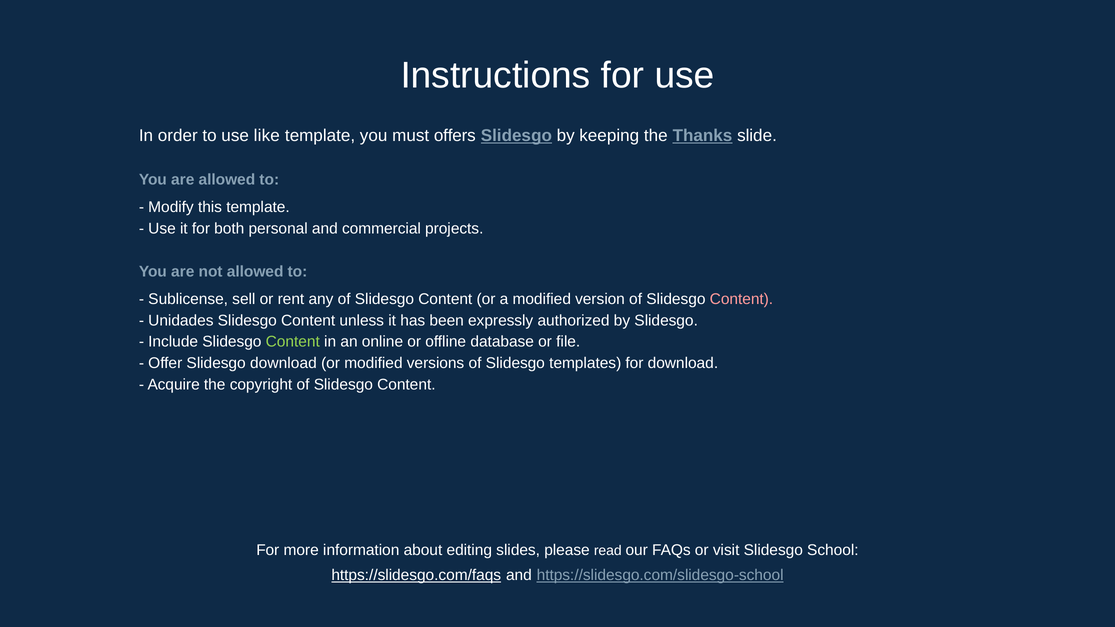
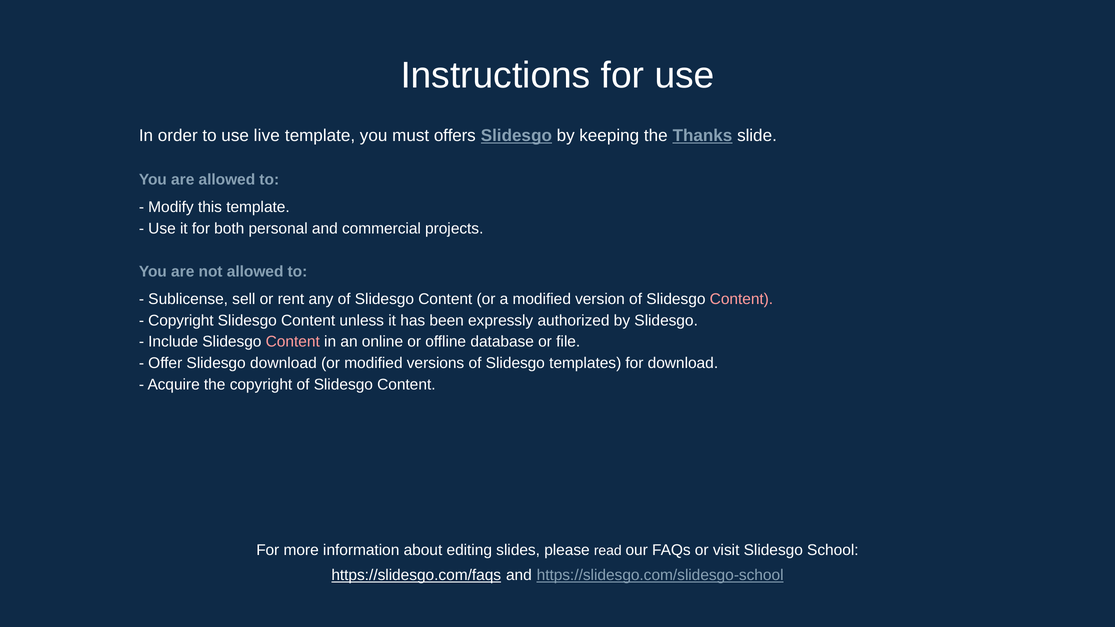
like: like -> live
Unidades at (181, 321): Unidades -> Copyright
Content at (293, 342) colour: light green -> pink
